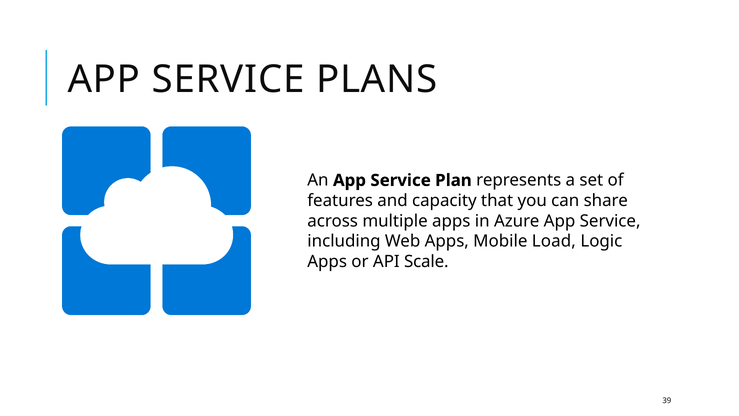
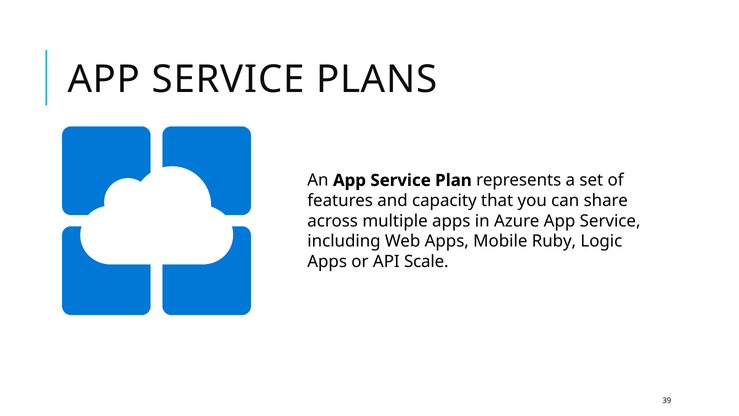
Load: Load -> Ruby
